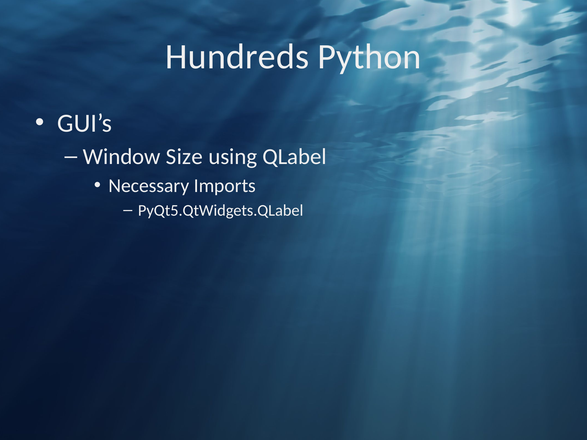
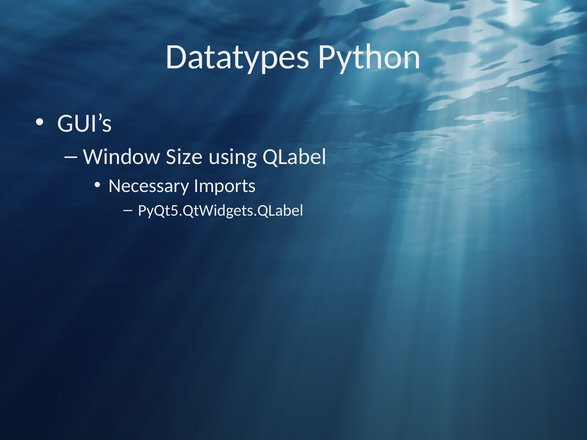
Hundreds: Hundreds -> Datatypes
